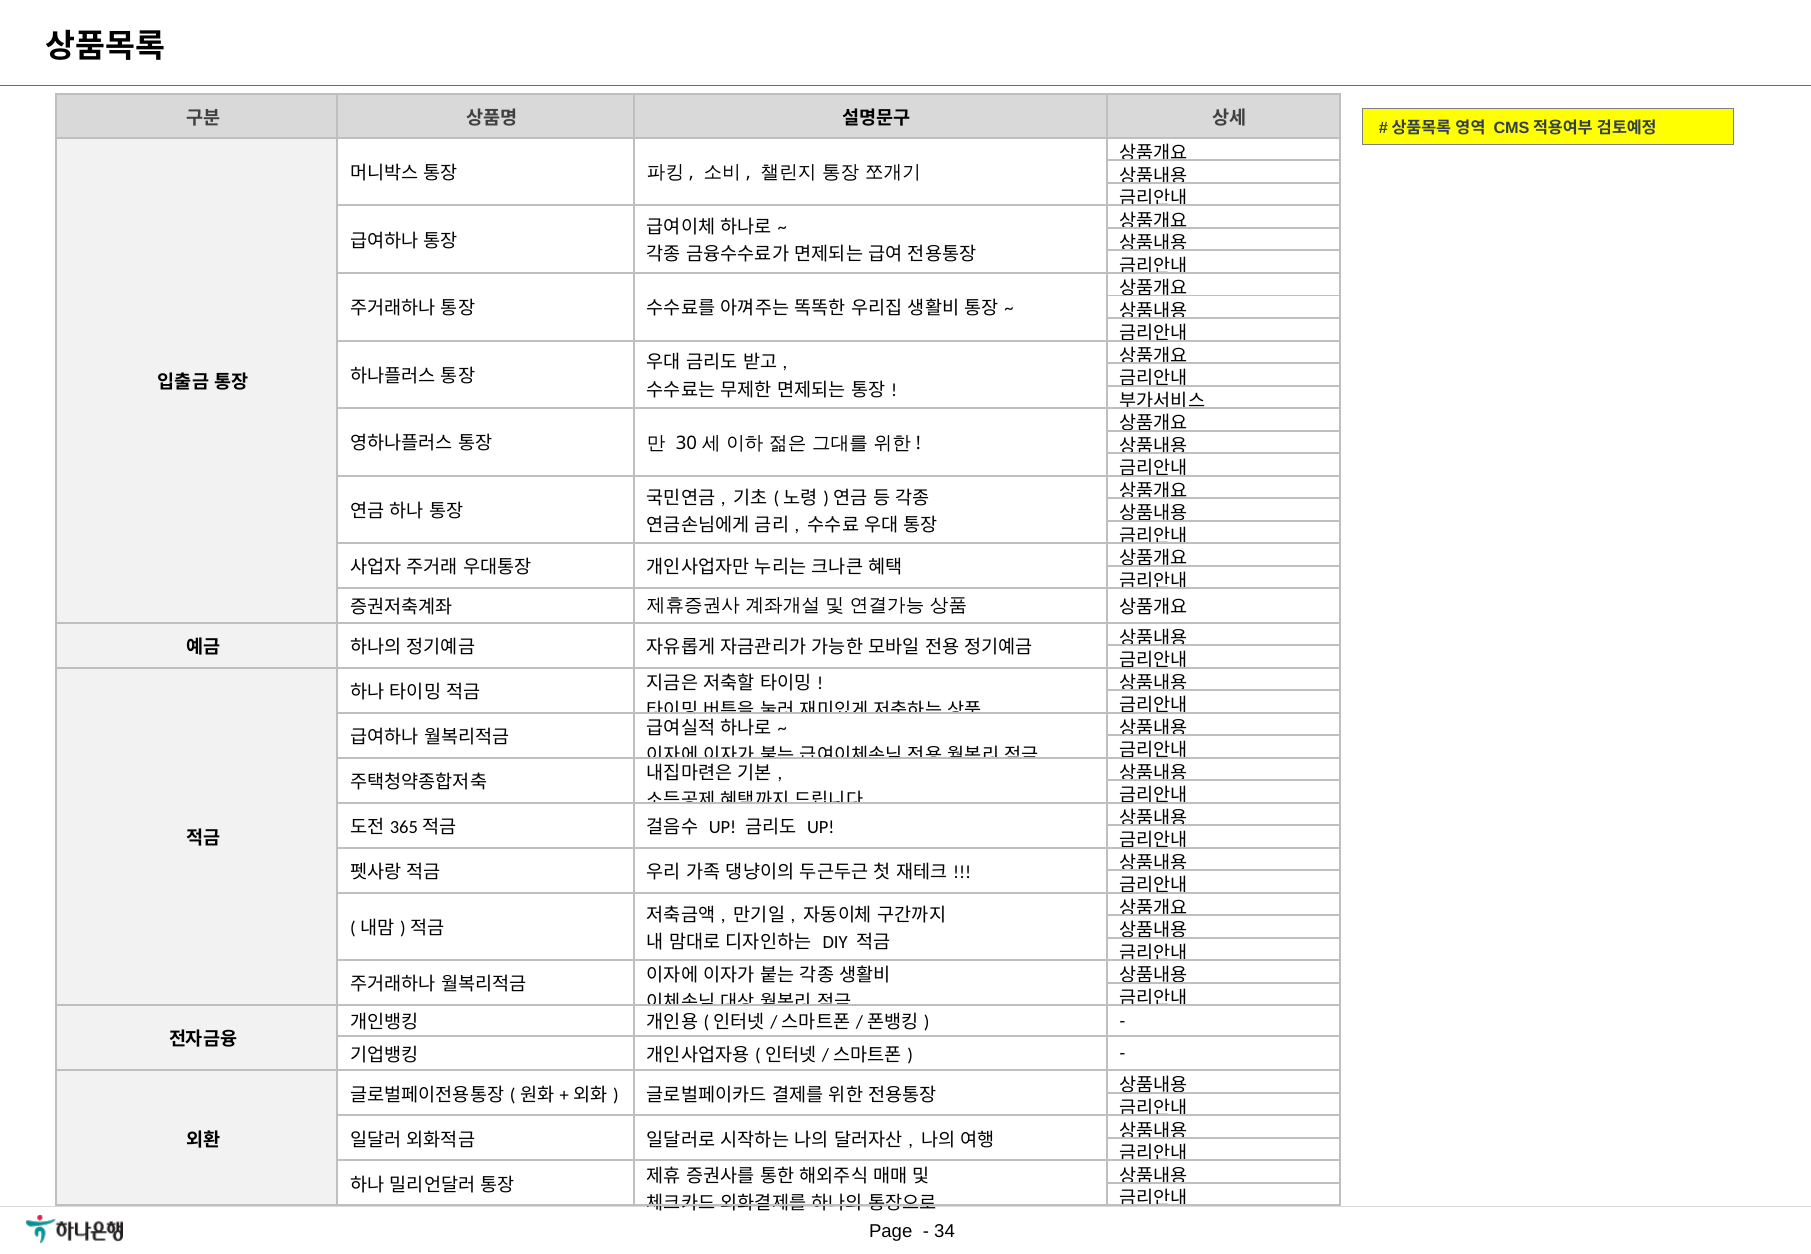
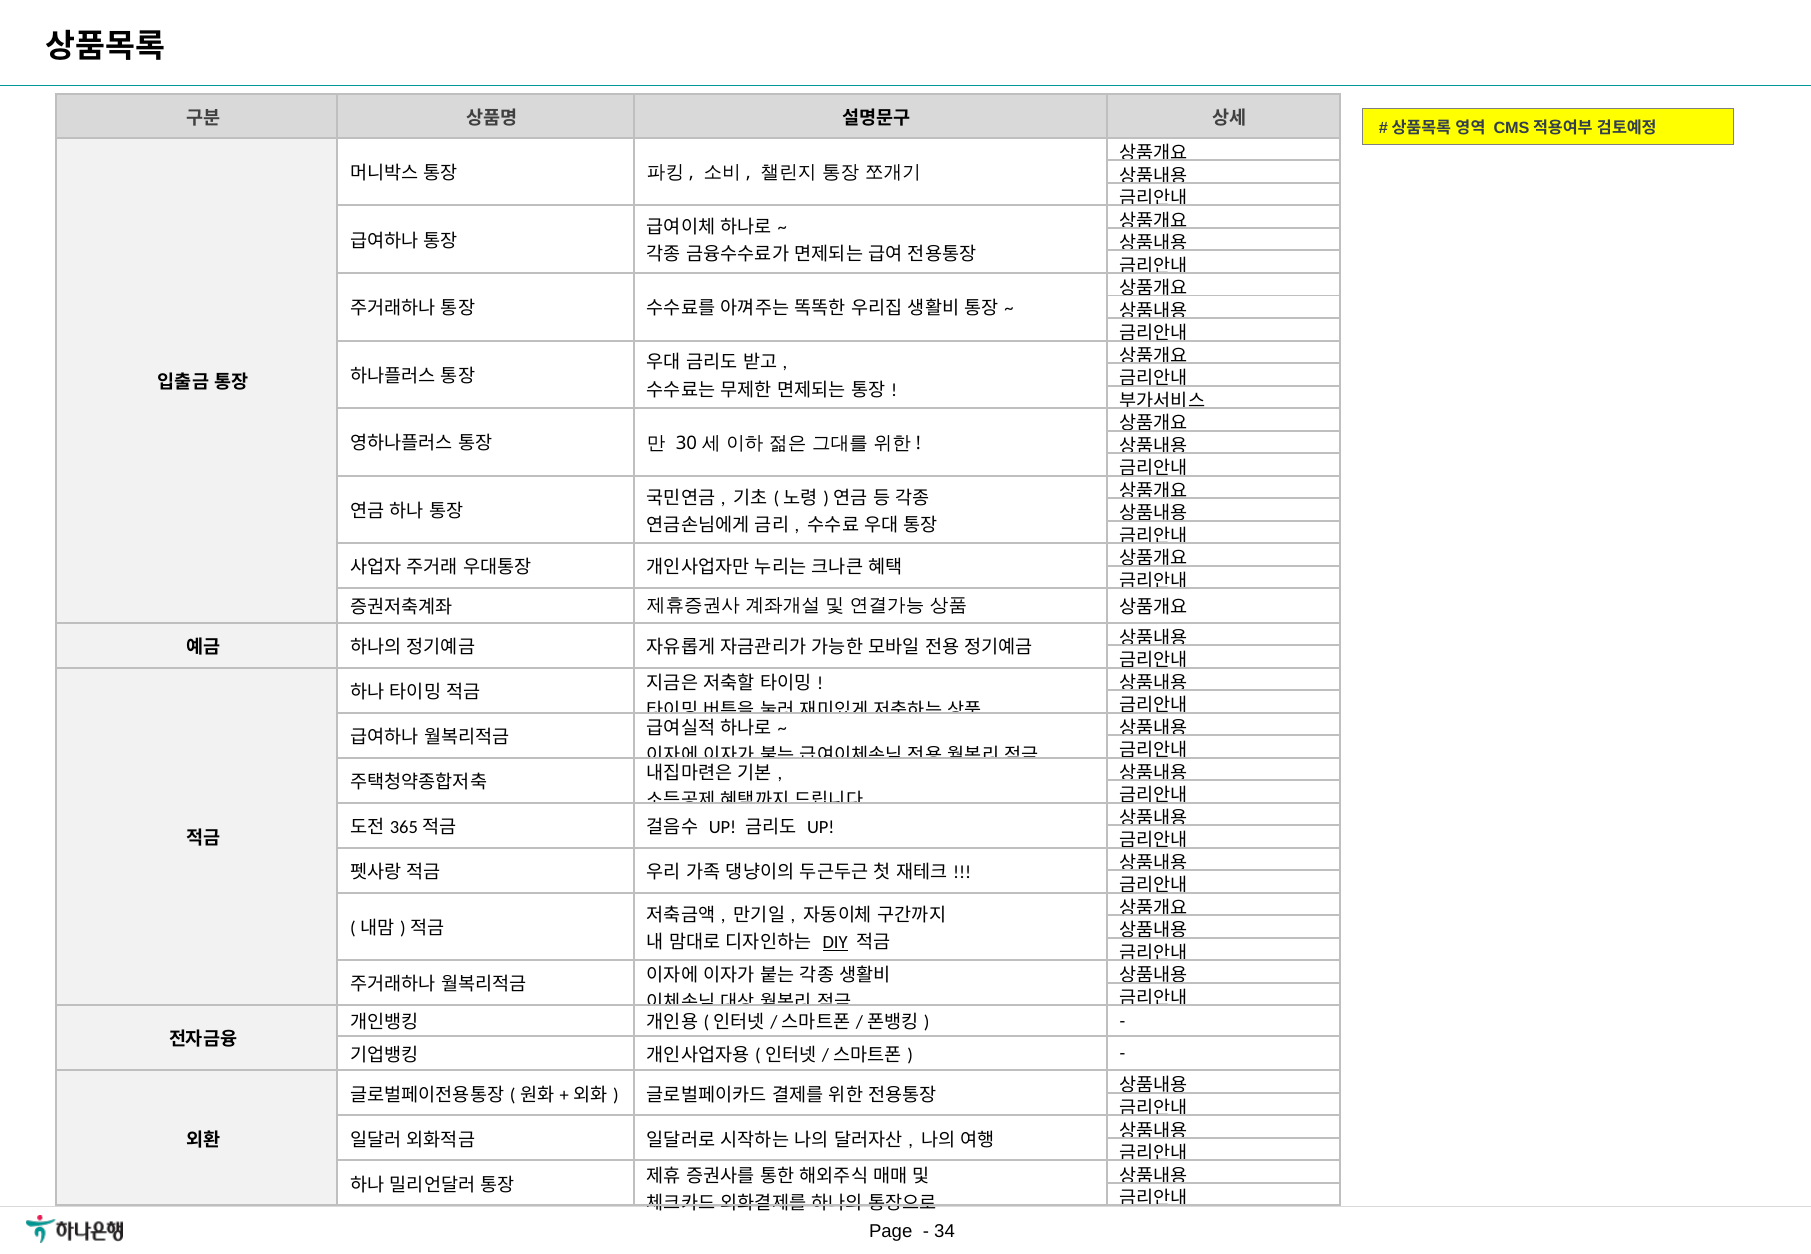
DIY underline: none -> present
